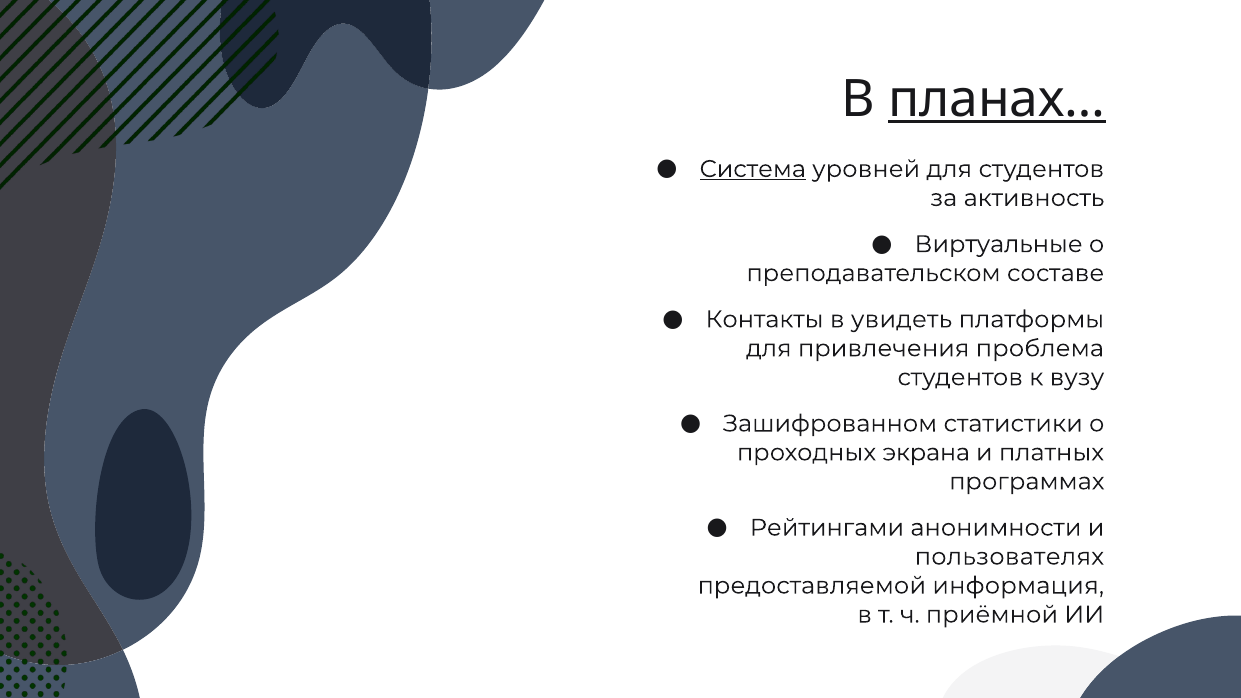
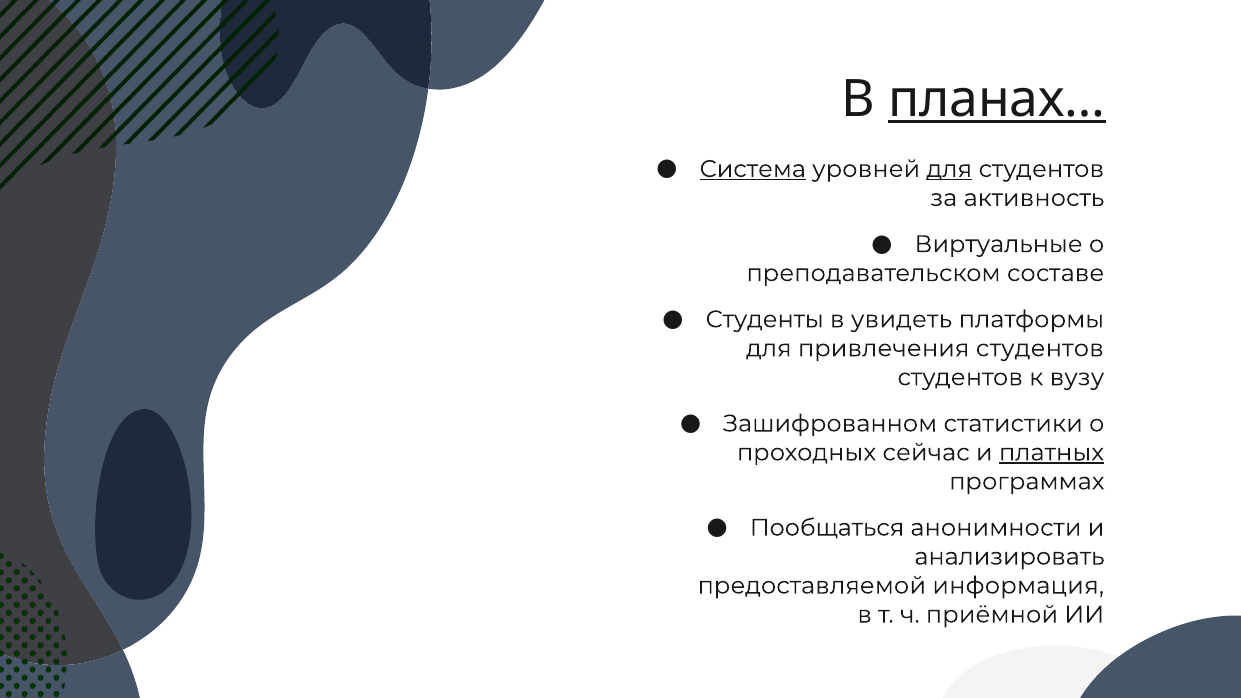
для at (949, 169) underline: none -> present
Контакты: Контакты -> Студенты
привлечения проблема: проблема -> студентов
экрана: экрана -> сейчас
платных underline: none -> present
Рейтингами: Рейтингами -> Пообщаться
пользователях: пользователях -> анализировать
